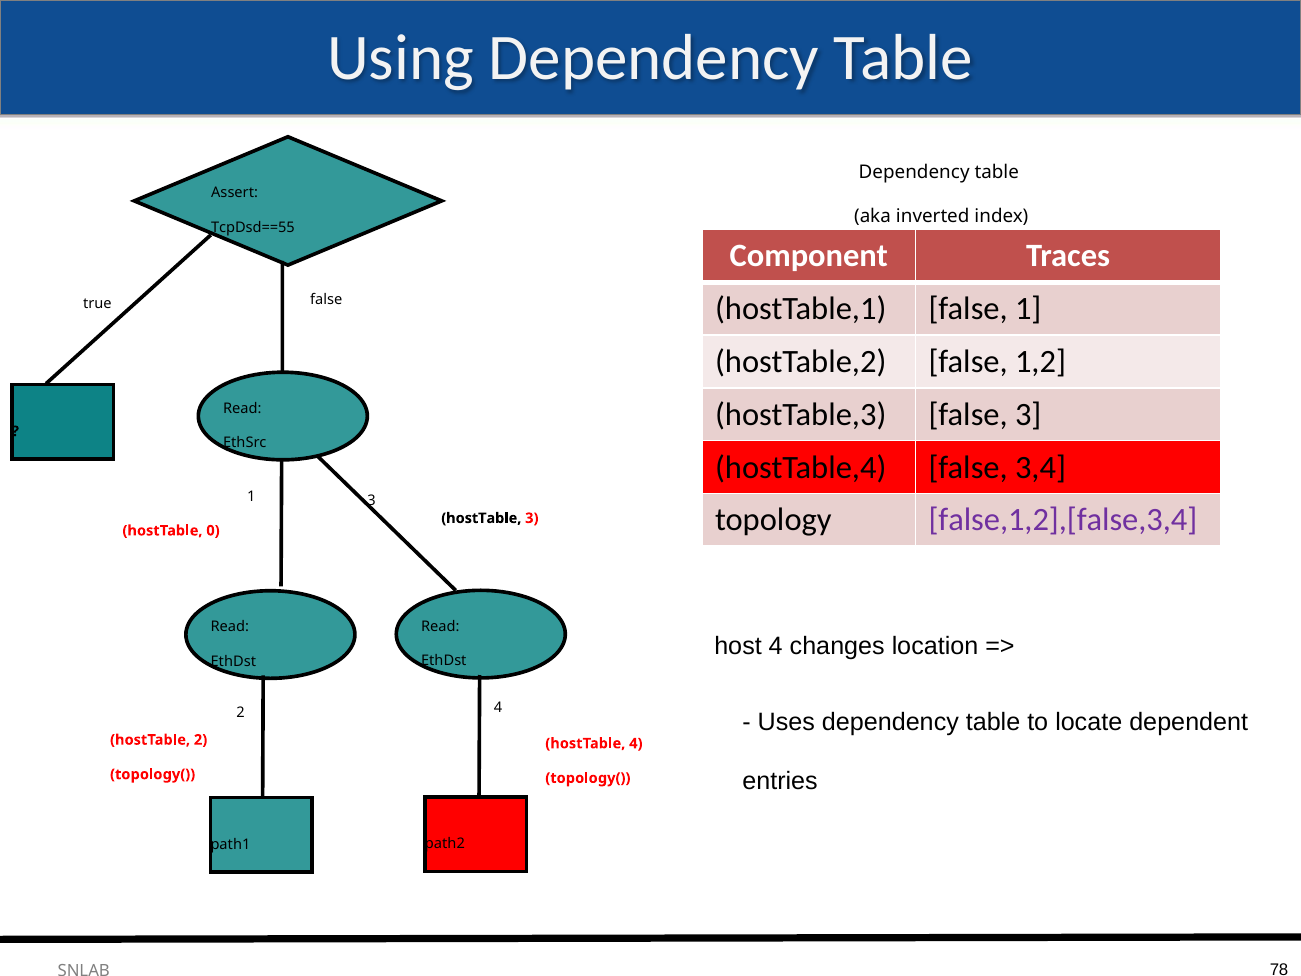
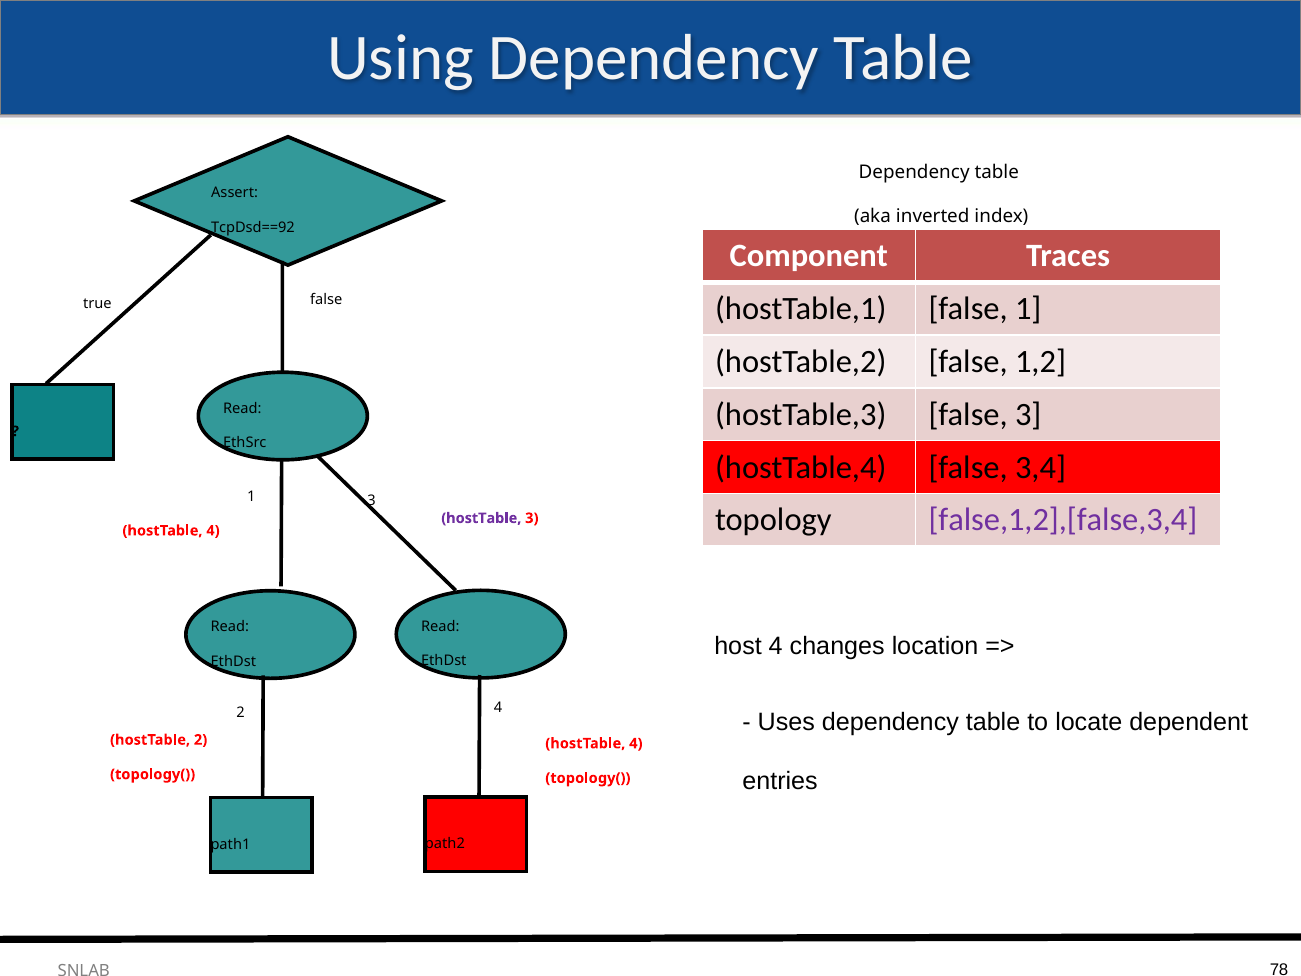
TcpDsd==55: TcpDsd==55 -> TcpDsd==92
hostTable at (481, 518) colour: black -> purple
0 at (213, 531): 0 -> 4
